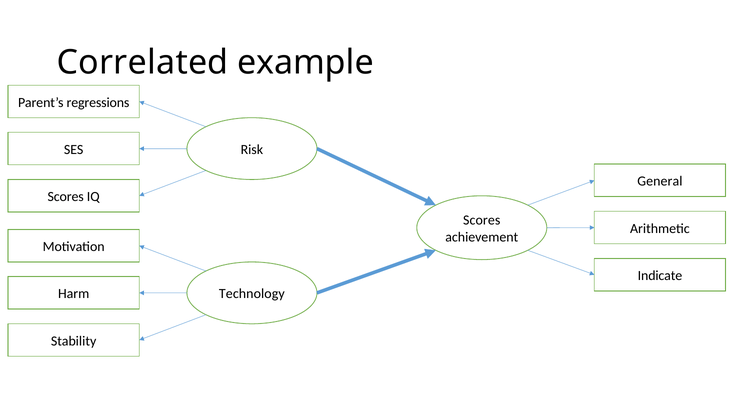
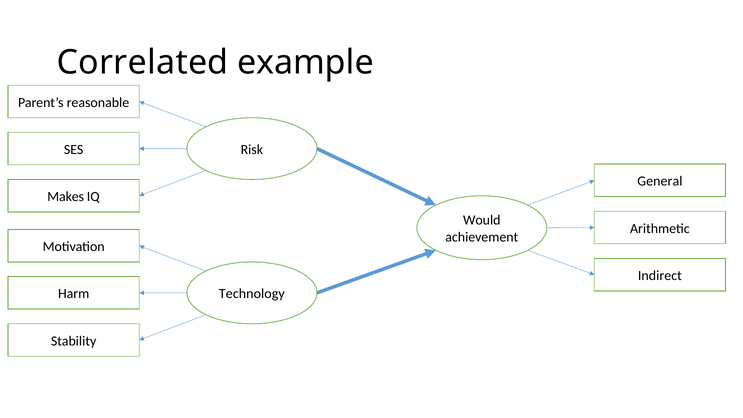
regressions: regressions -> reasonable
Scores at (66, 197): Scores -> Makes
Scores at (482, 220): Scores -> Would
Indicate: Indicate -> Indirect
